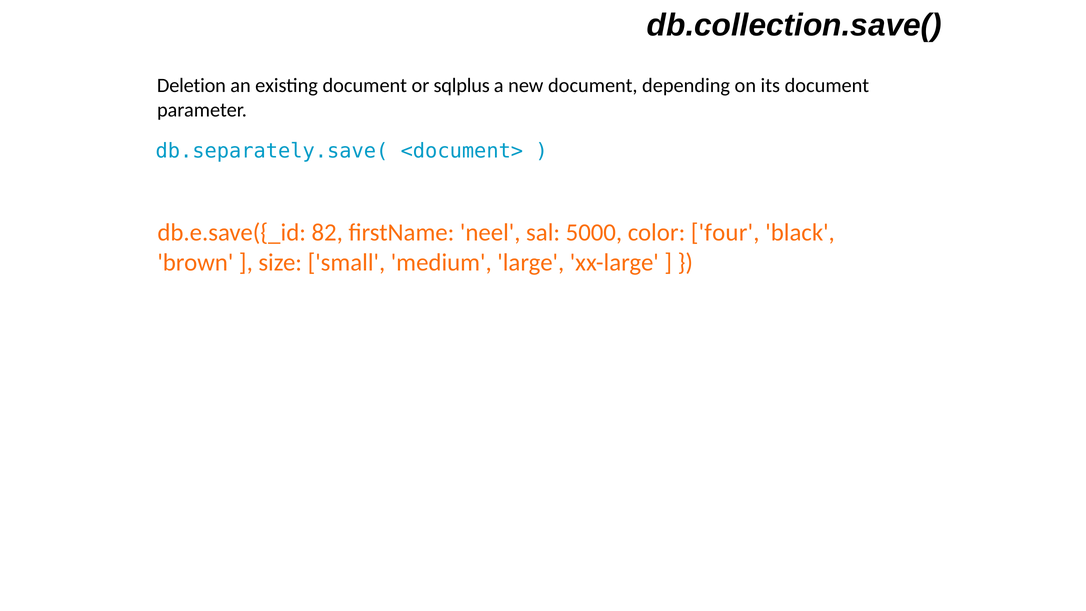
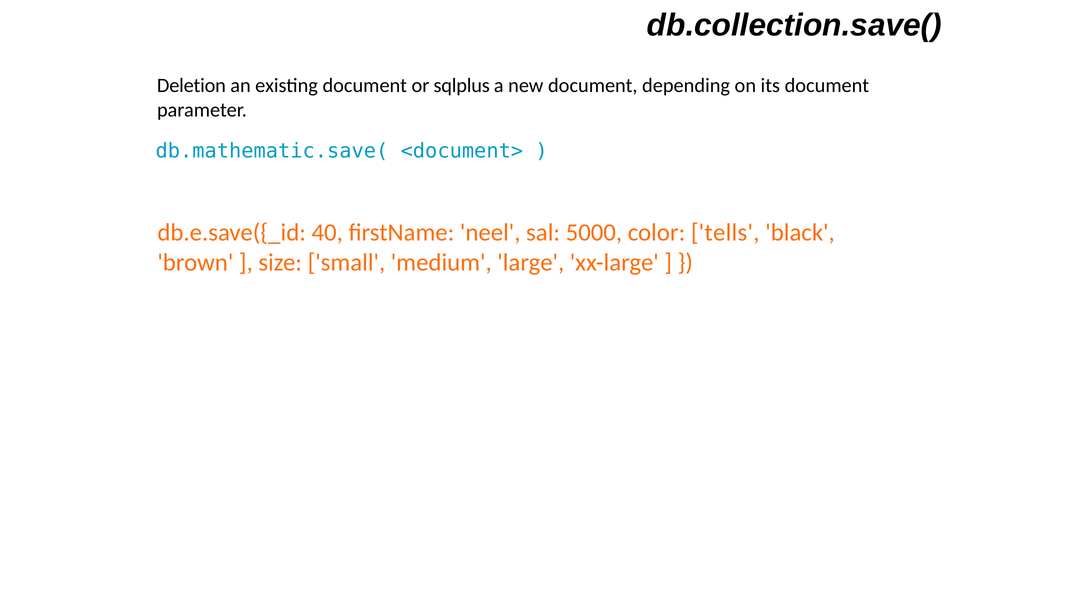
db.separately.save(: db.separately.save( -> db.mathematic.save(
82: 82 -> 40
four: four -> tells
